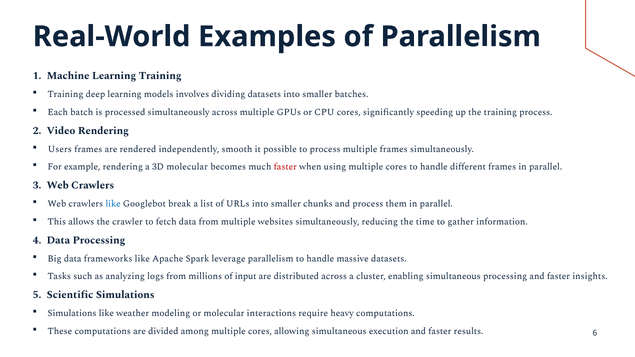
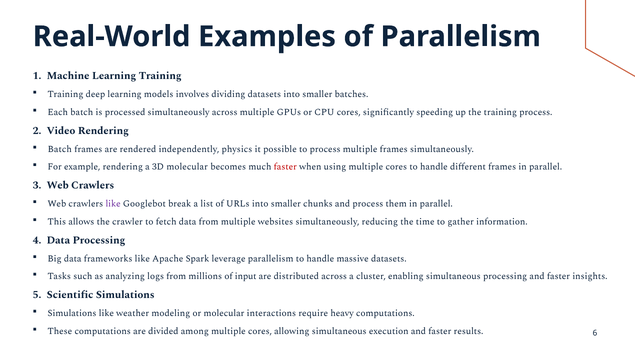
Users at (60, 149): Users -> Batch
smooth: smooth -> physics
like at (113, 204) colour: blue -> purple
